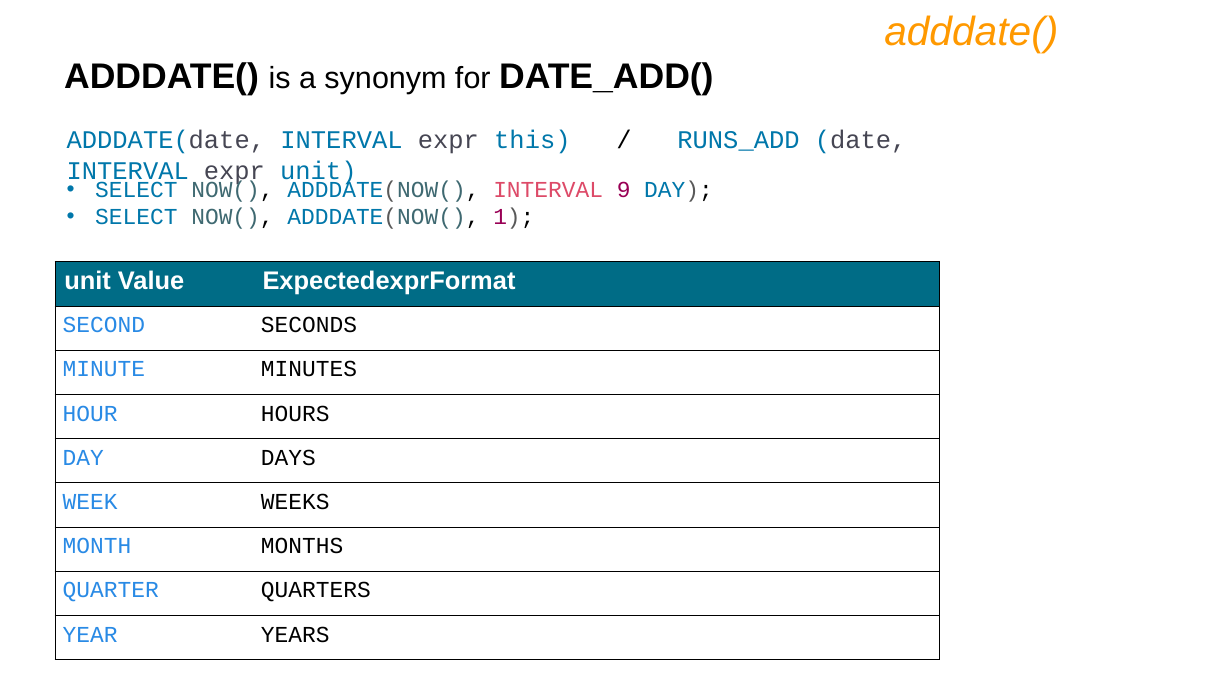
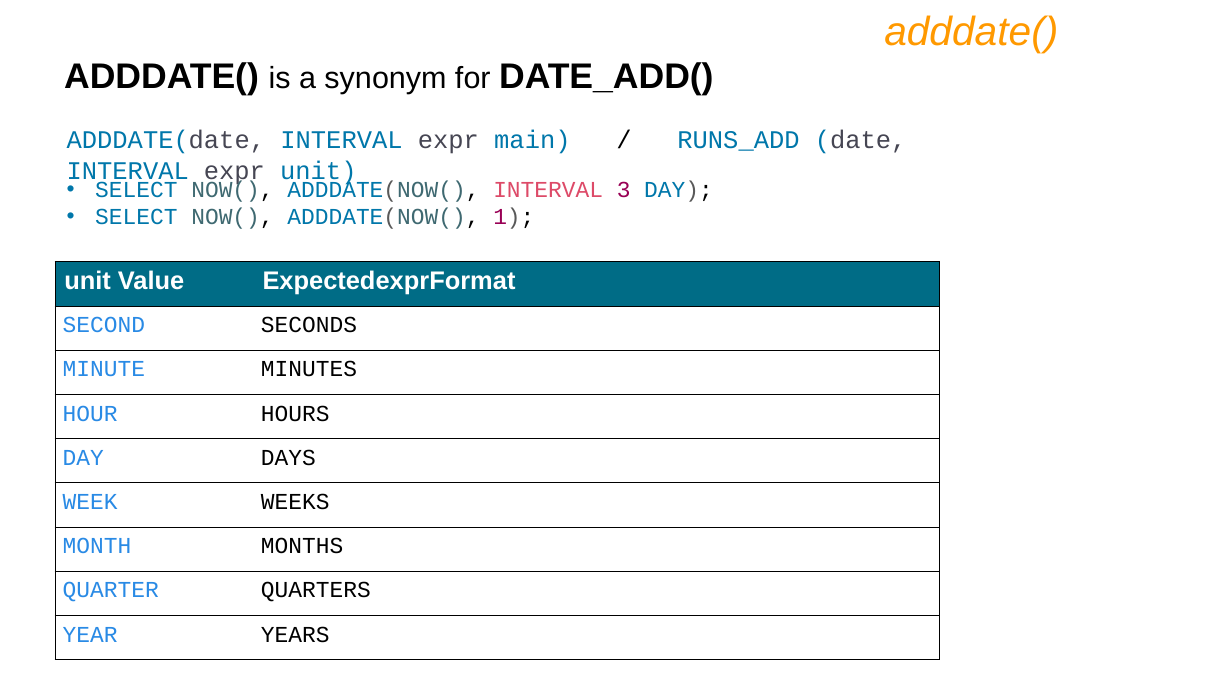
this: this -> main
9: 9 -> 3
